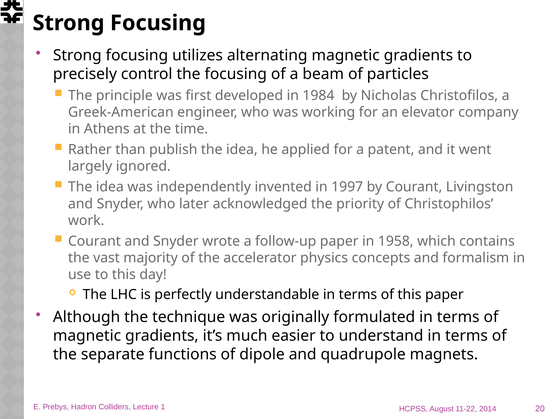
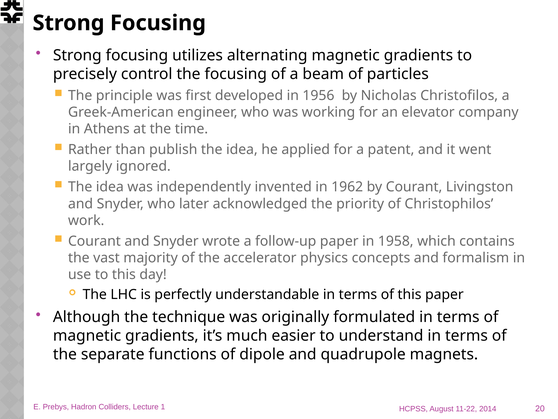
1984: 1984 -> 1956
1997: 1997 -> 1962
